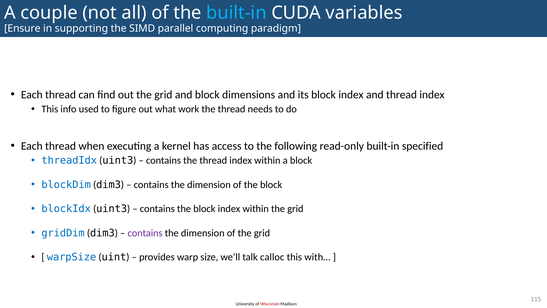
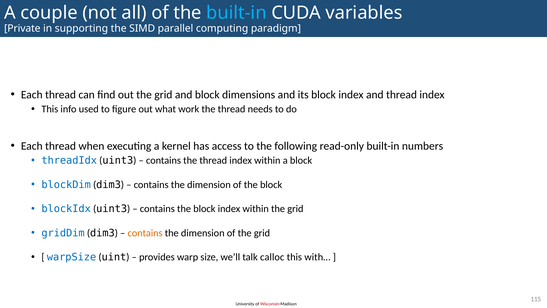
Ensure: Ensure -> Private
specified: specified -> numbers
contains at (145, 233) colour: purple -> orange
